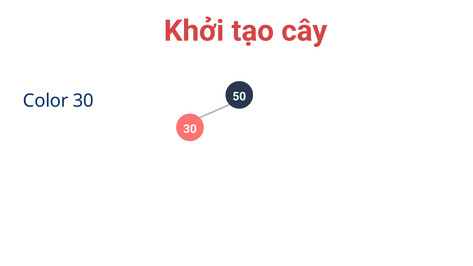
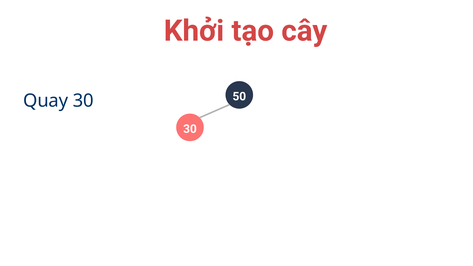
Color: Color -> Quay
